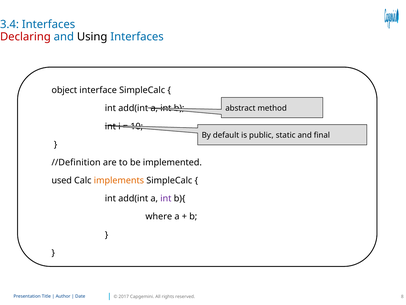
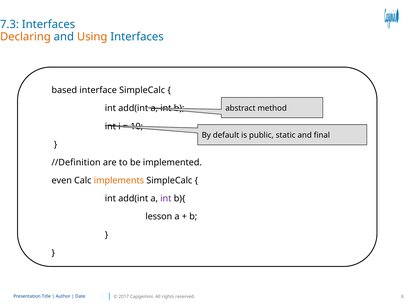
3.4: 3.4 -> 7.3
Declaring colour: red -> orange
Using colour: black -> orange
object: object -> based
used: used -> even
where: where -> lesson
